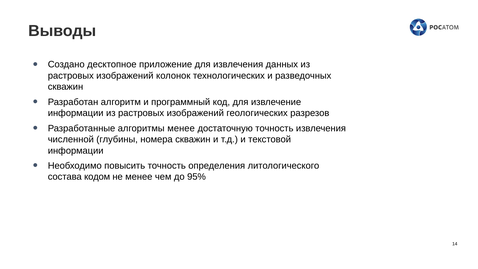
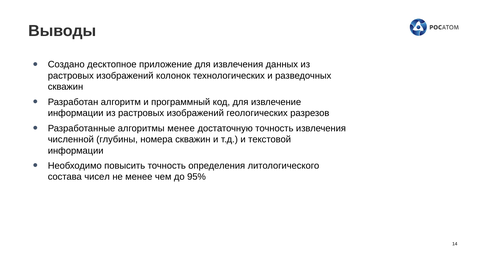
кодом: кодом -> чисел
